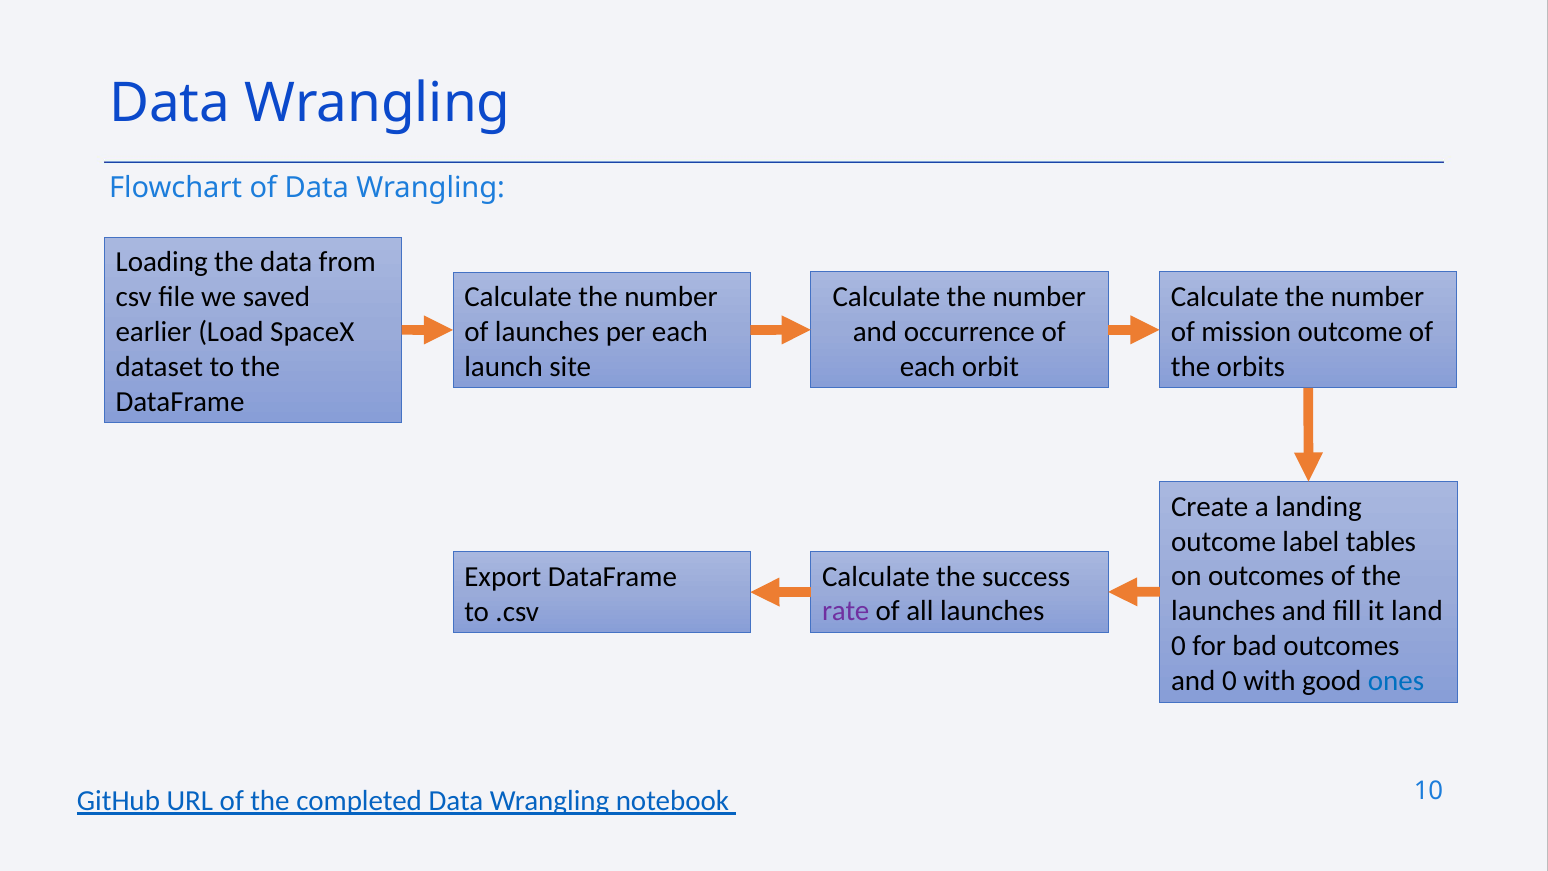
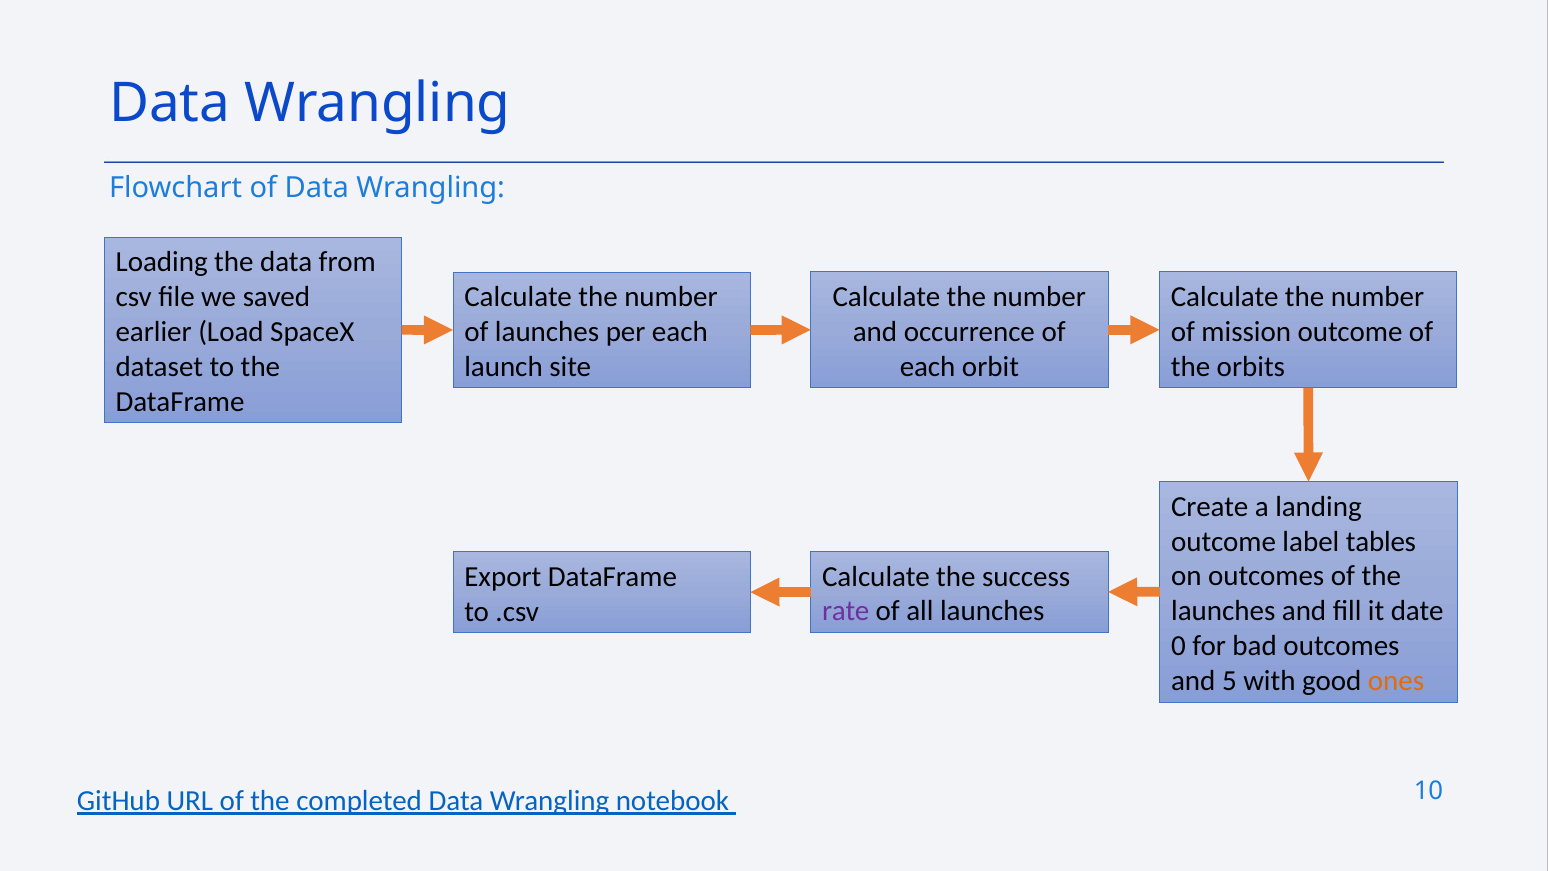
land: land -> date
and 0: 0 -> 5
ones colour: blue -> orange
